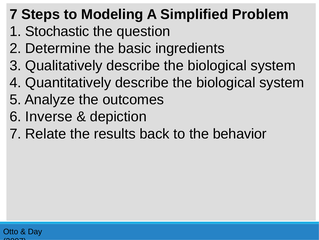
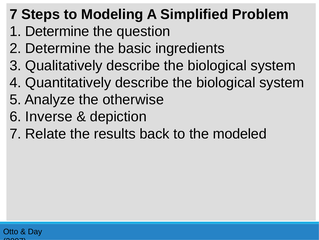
1 Stochastic: Stochastic -> Determine
outcomes: outcomes -> otherwise
behavior: behavior -> modeled
